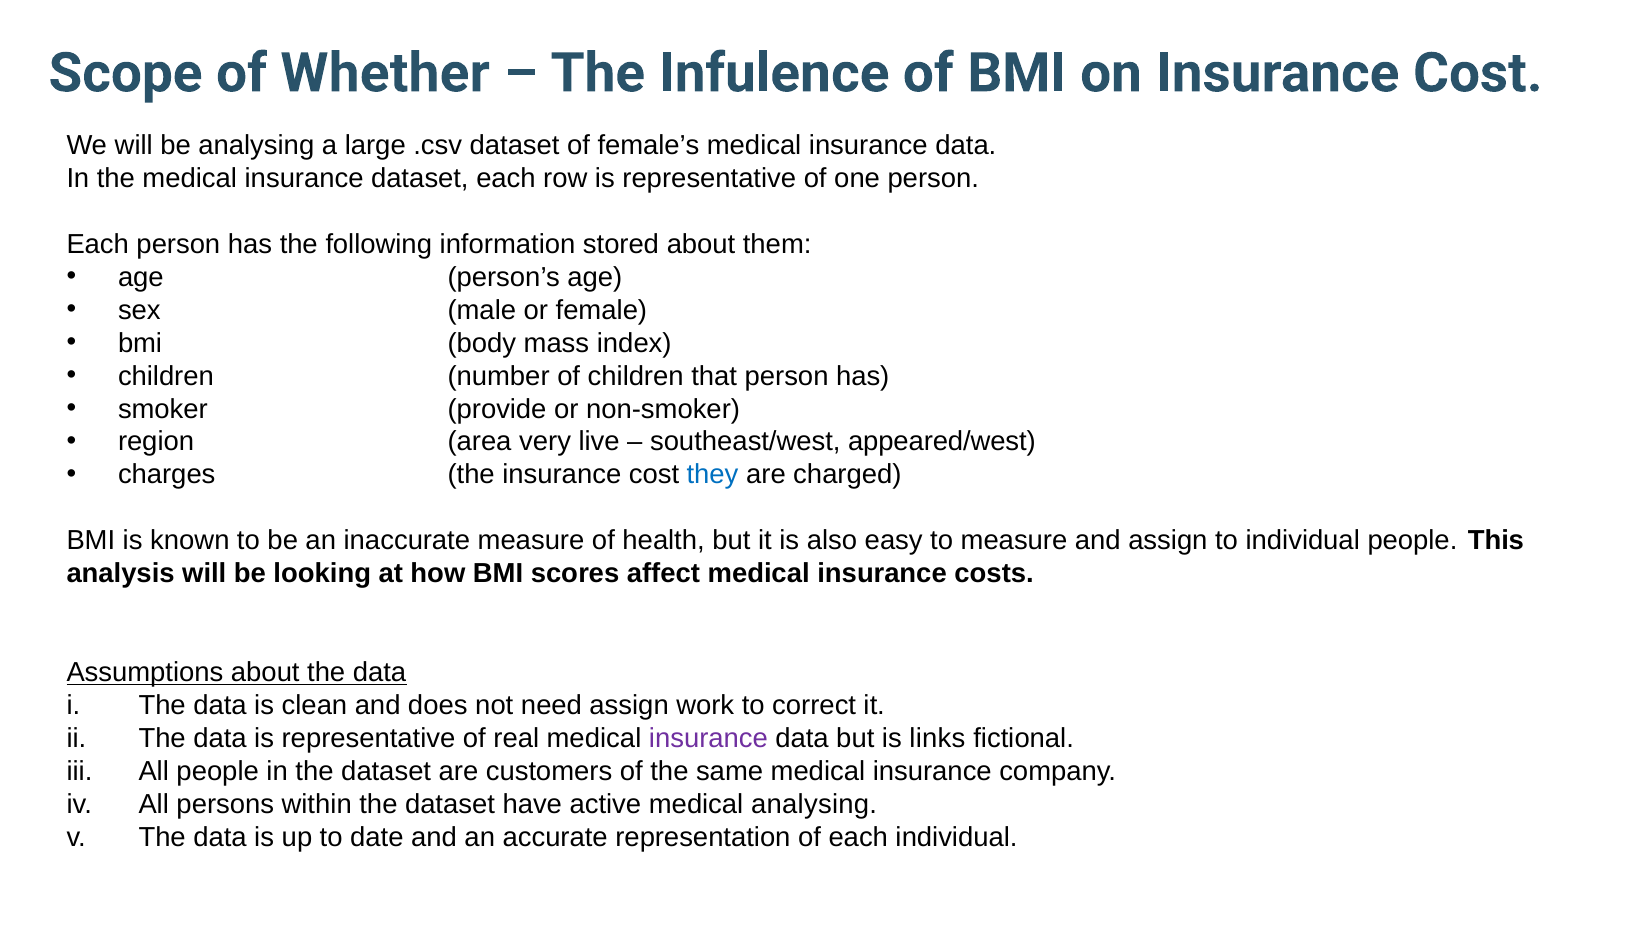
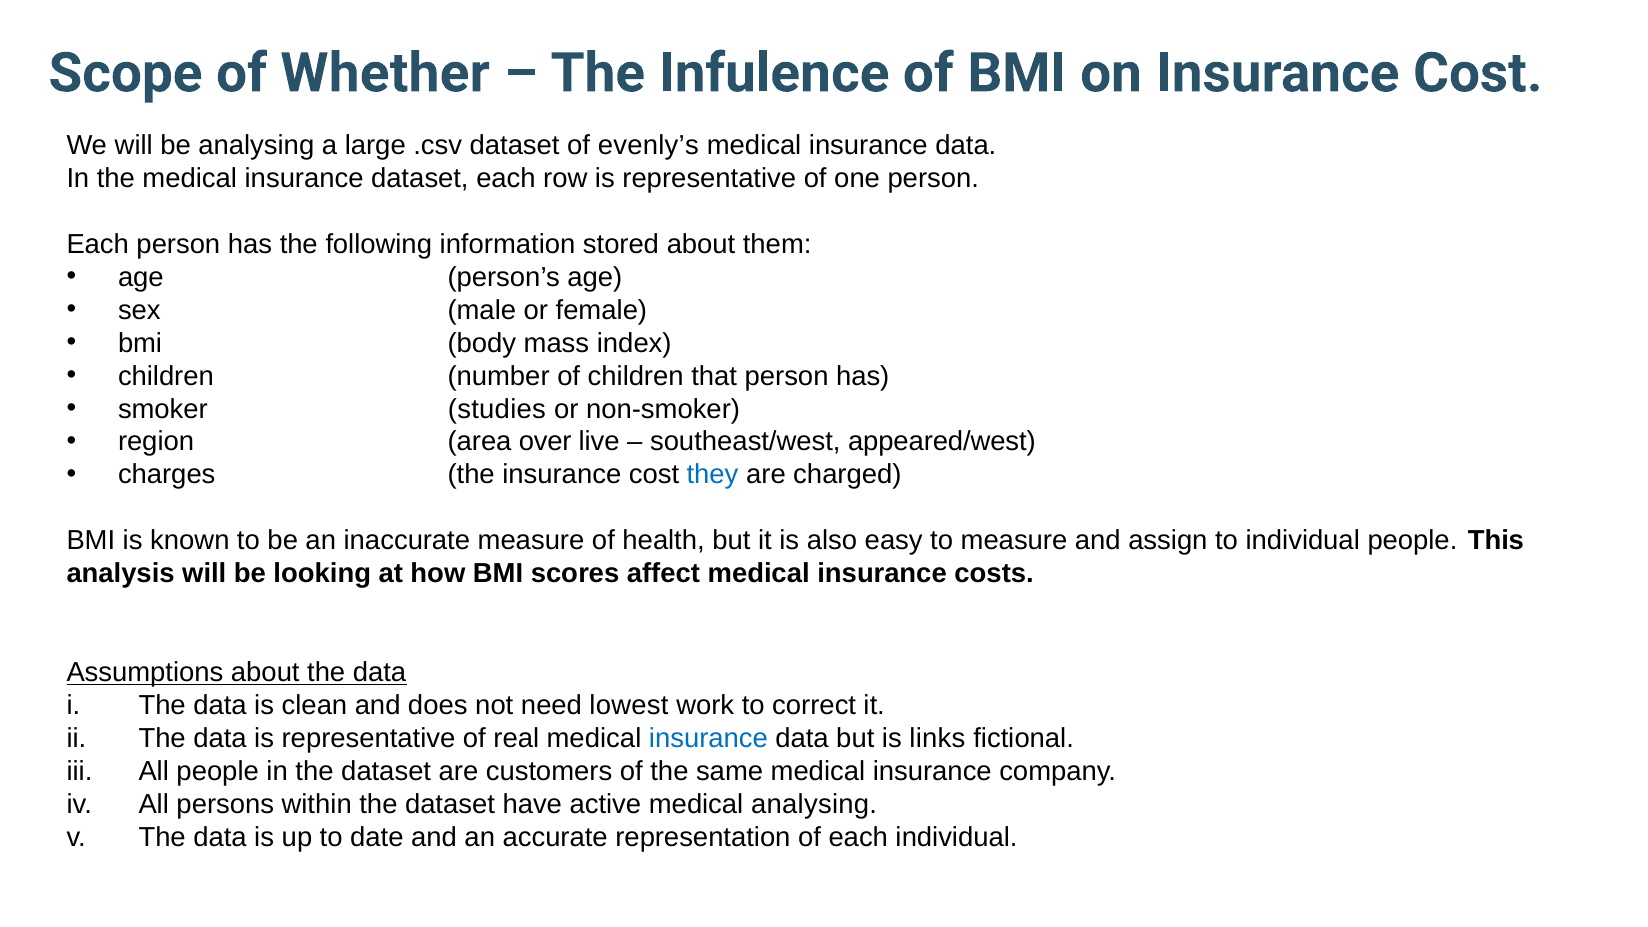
female’s: female’s -> evenly’s
provide: provide -> studies
very: very -> over
need assign: assign -> lowest
insurance at (708, 739) colour: purple -> blue
